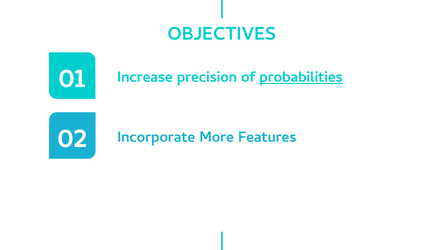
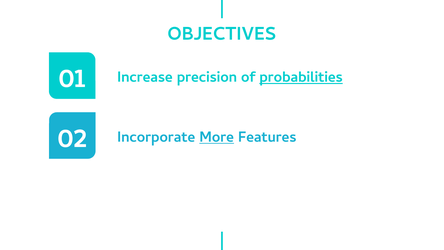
More underline: none -> present
